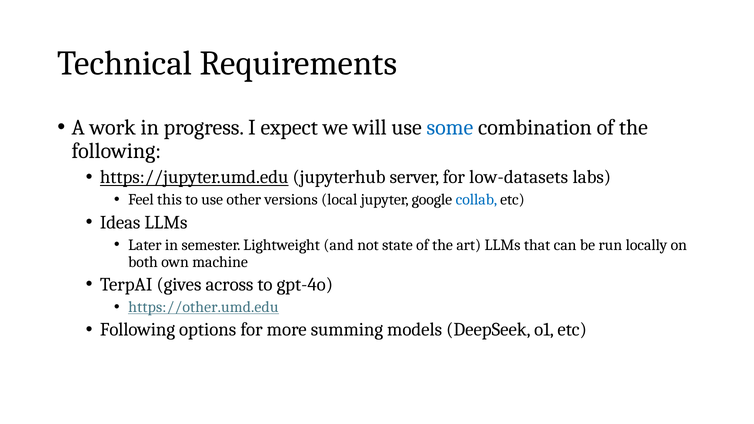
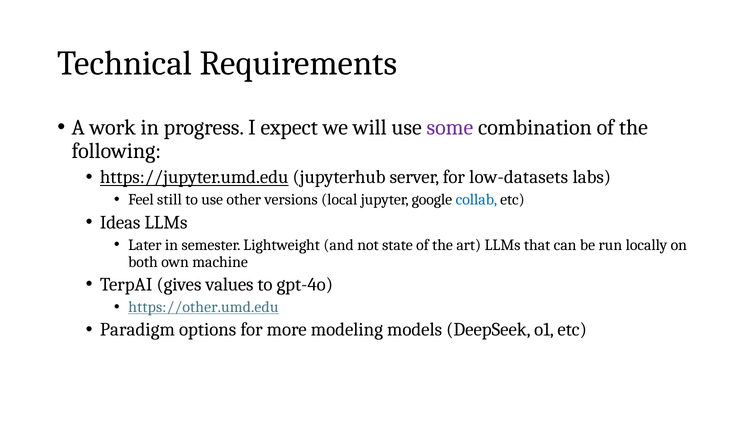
some colour: blue -> purple
this: this -> still
across: across -> values
Following at (137, 330): Following -> Paradigm
summing: summing -> modeling
